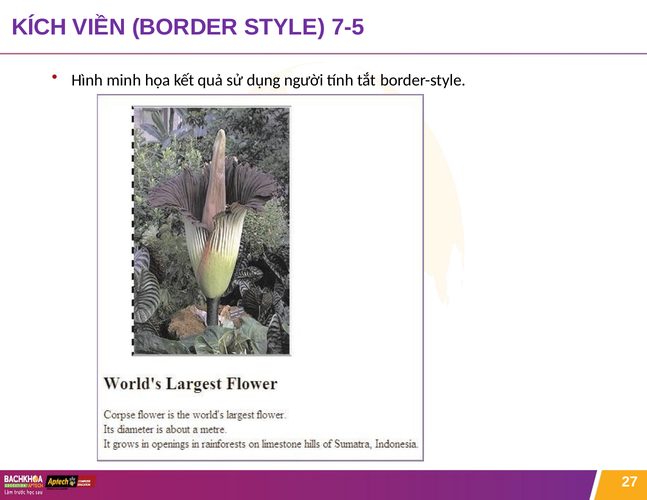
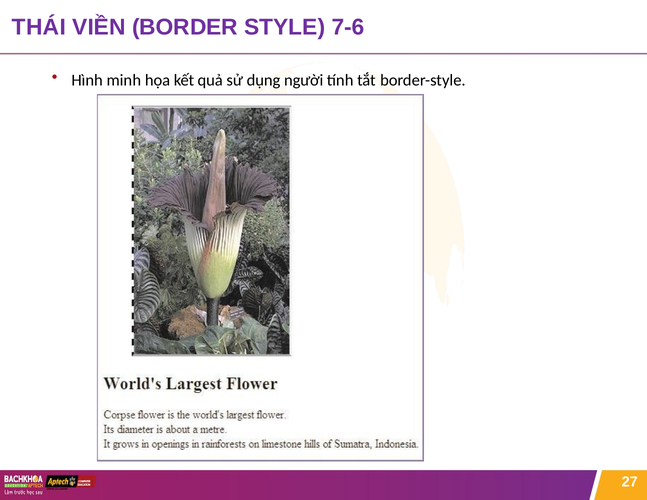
KÍCH: KÍCH -> THÁI
7-5: 7-5 -> 7-6
